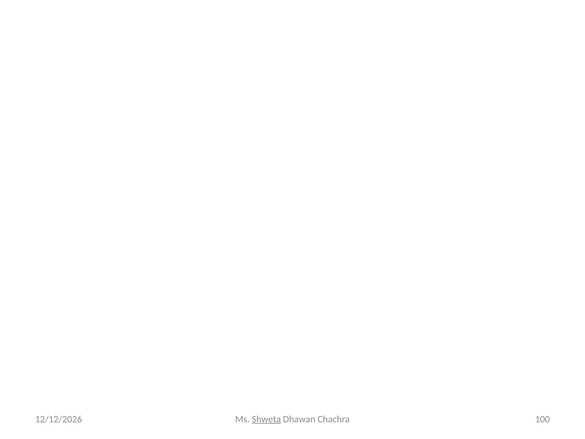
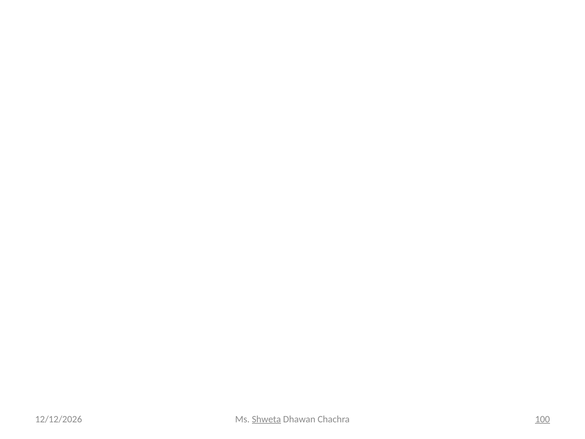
100 underline: none -> present
